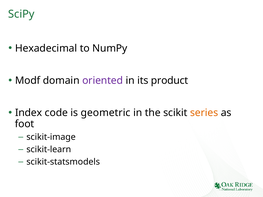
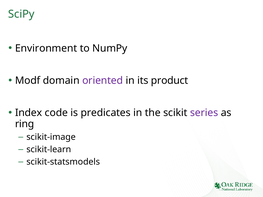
Hexadecimal: Hexadecimal -> Environment
geometric: geometric -> predicates
series colour: orange -> purple
foot: foot -> ring
